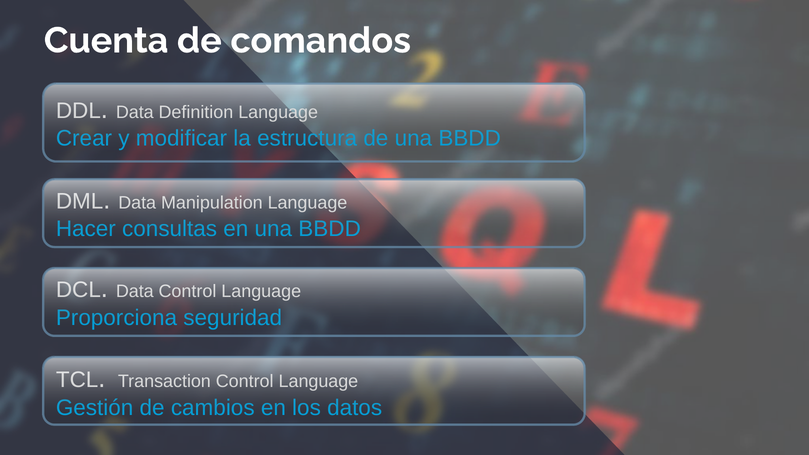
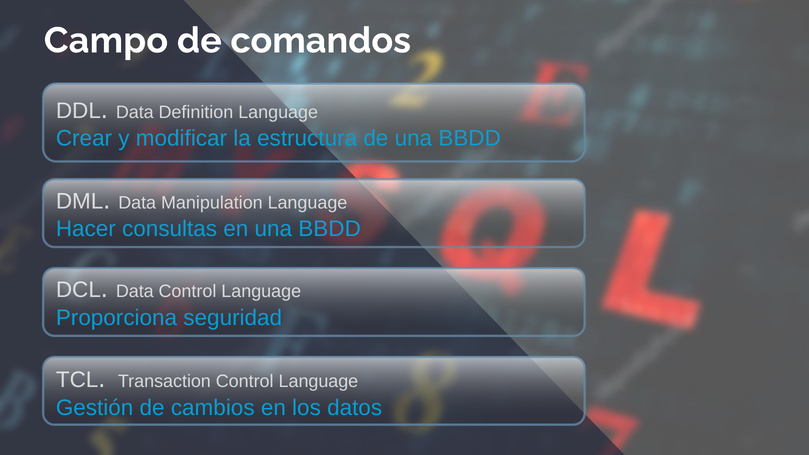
Cuenta: Cuenta -> Campo
